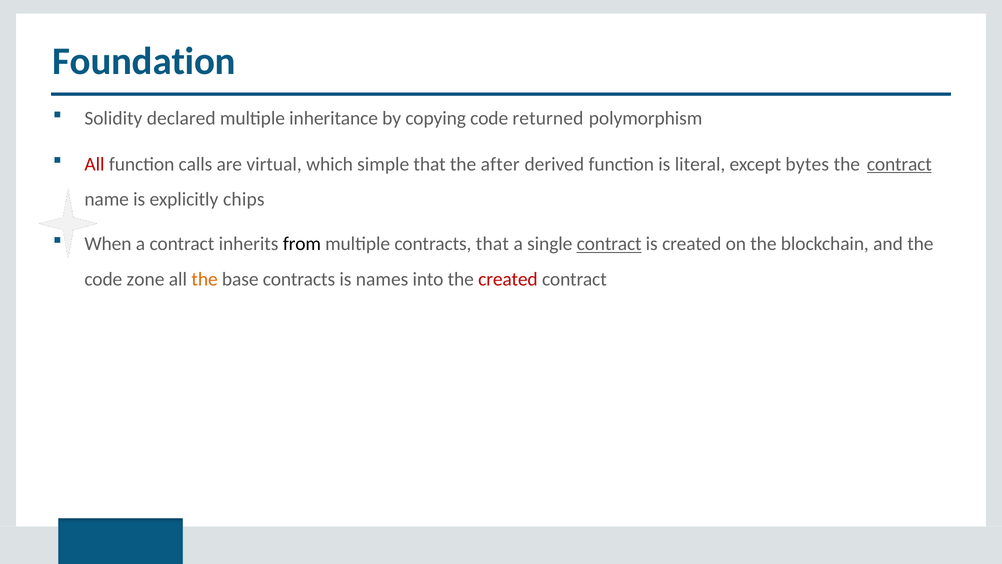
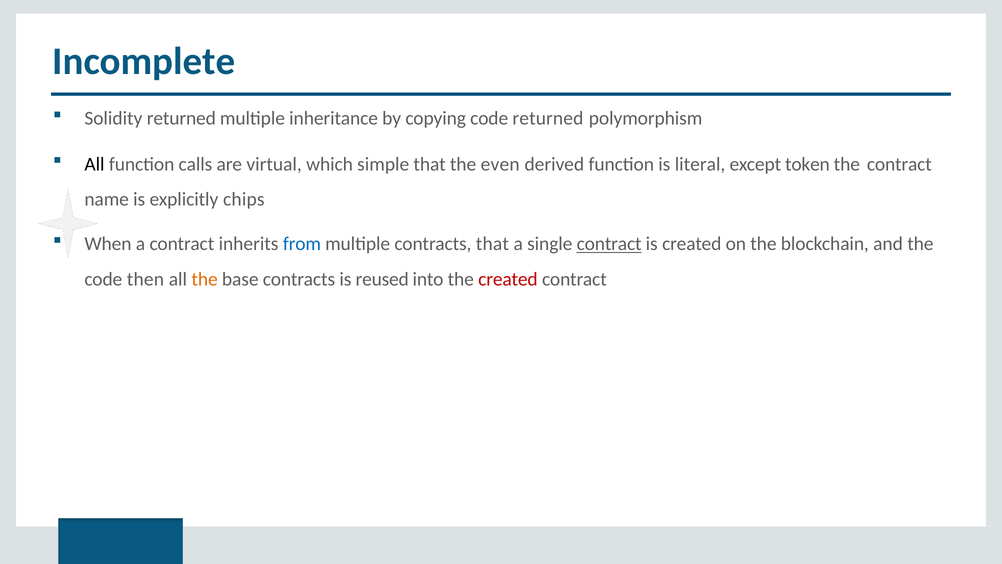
Foundation: Foundation -> Incomplete
Solidity declared: declared -> returned
All at (94, 164) colour: red -> black
after: after -> even
bytes: bytes -> token
contract at (899, 164) underline: present -> none
from colour: black -> blue
zone: zone -> then
names: names -> reused
